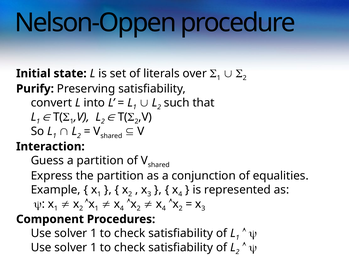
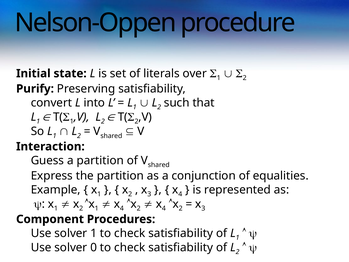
1 at (94, 247): 1 -> 0
